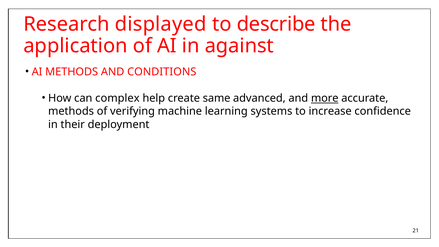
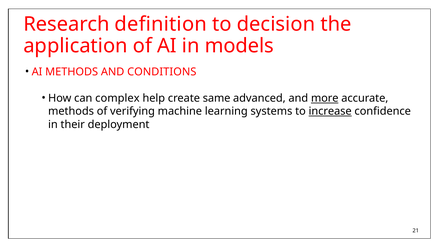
displayed: displayed -> definition
describe: describe -> decision
against: against -> models
increase underline: none -> present
